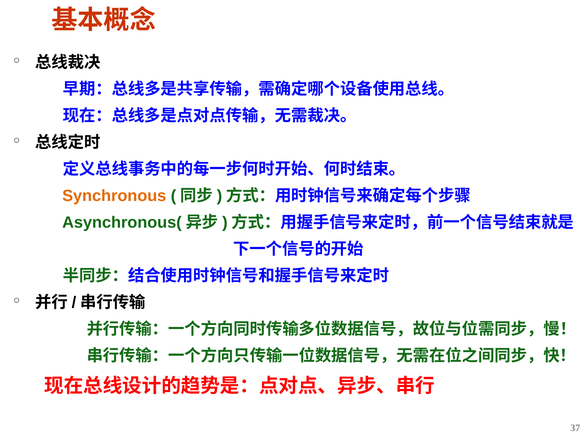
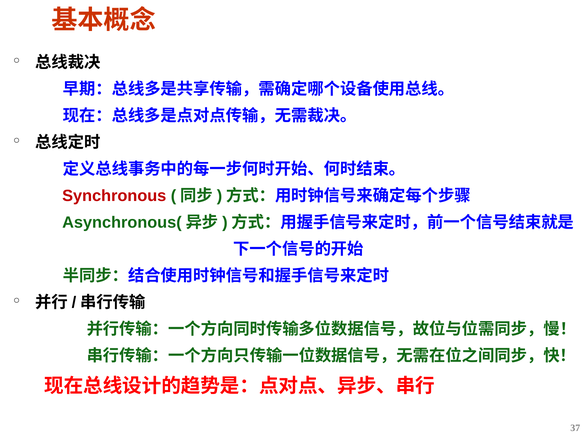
Synchronous colour: orange -> red
